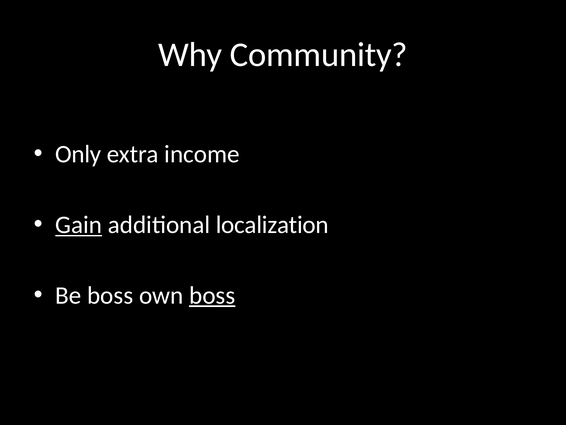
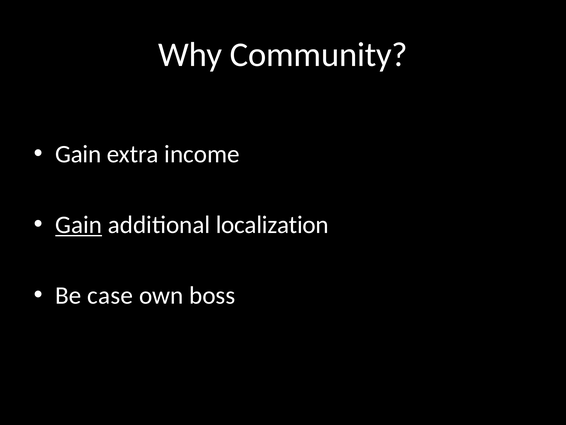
Only at (78, 154): Only -> Gain
Be boss: boss -> case
boss at (212, 295) underline: present -> none
